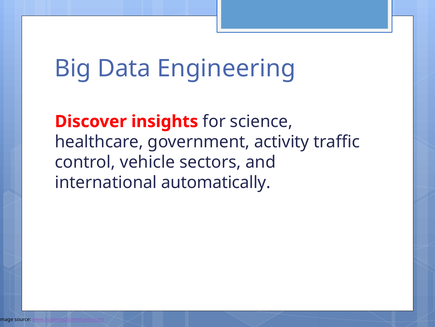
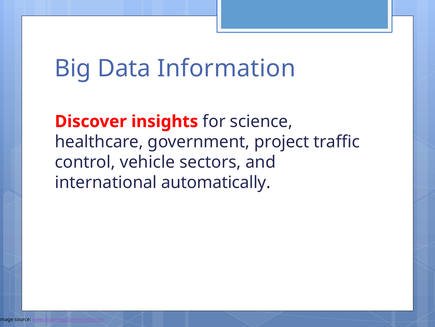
Engineering: Engineering -> Information
activity: activity -> project
